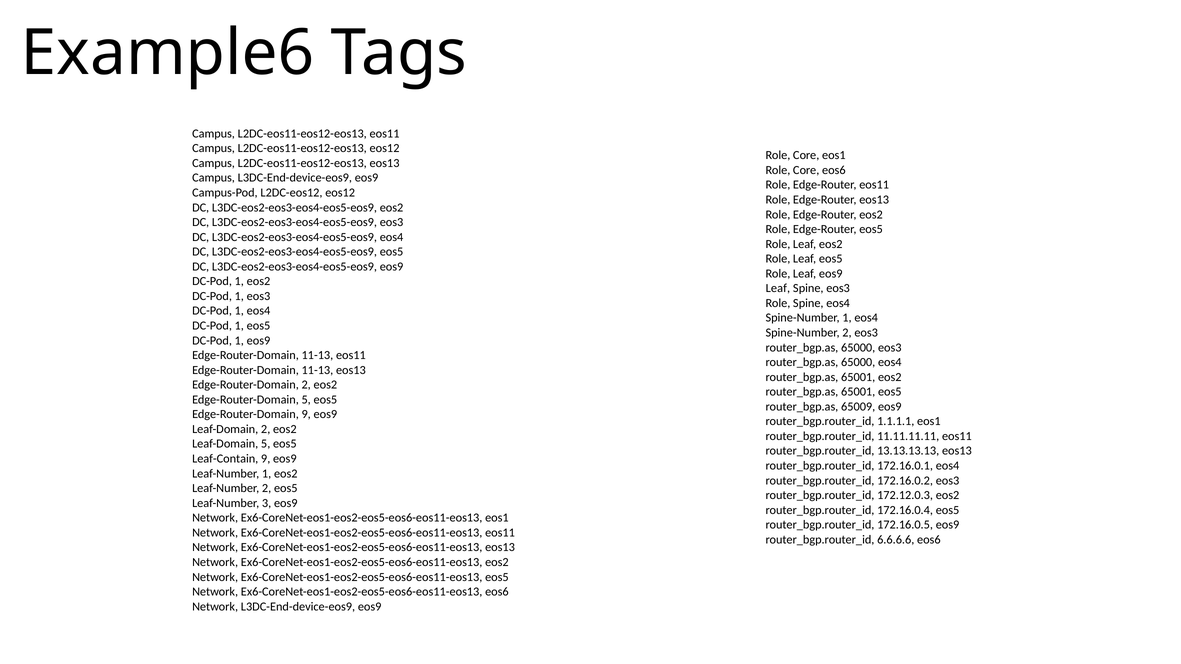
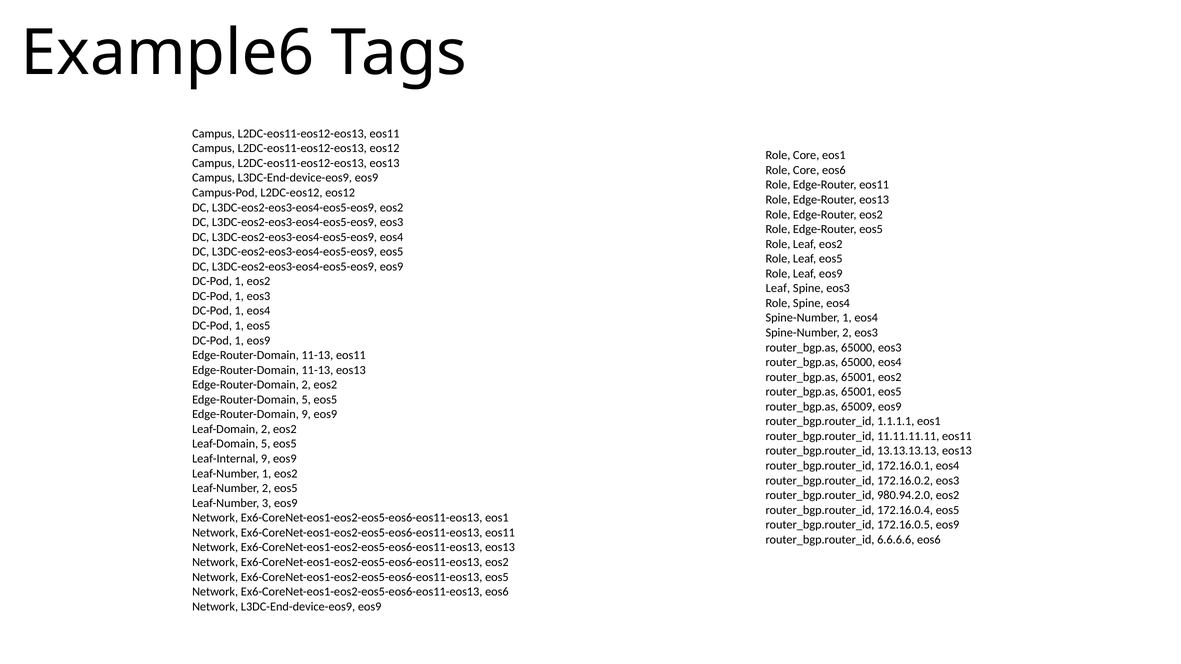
Leaf-Contain: Leaf-Contain -> Leaf-Internal
172.12.0.3: 172.12.0.3 -> 980.94.2.0
